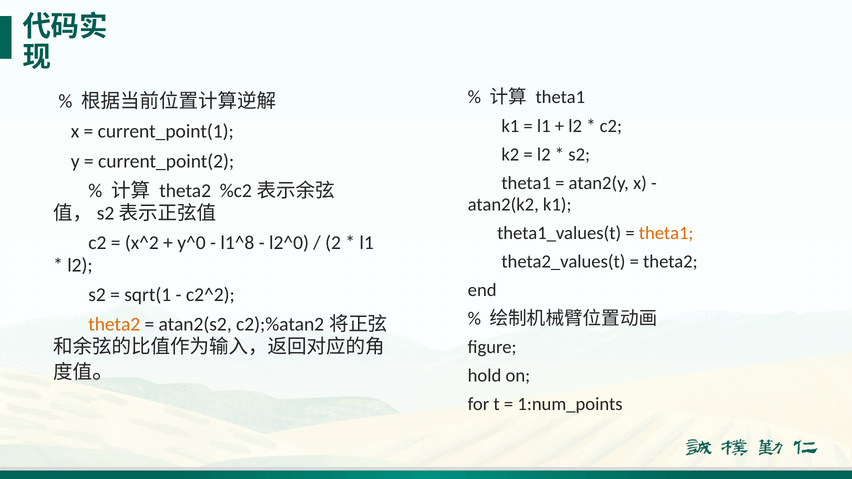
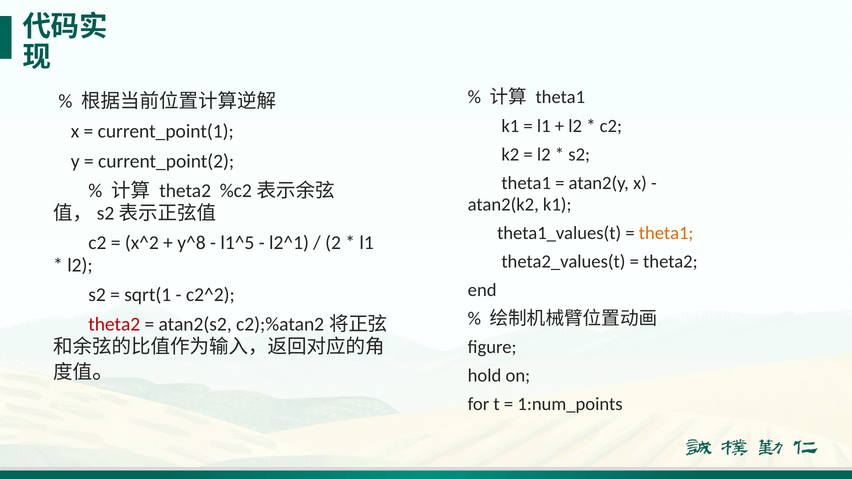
y^0: y^0 -> y^8
l1^8: l1^8 -> l1^5
l2^0: l2^0 -> l2^1
theta2 at (114, 324) colour: orange -> red
